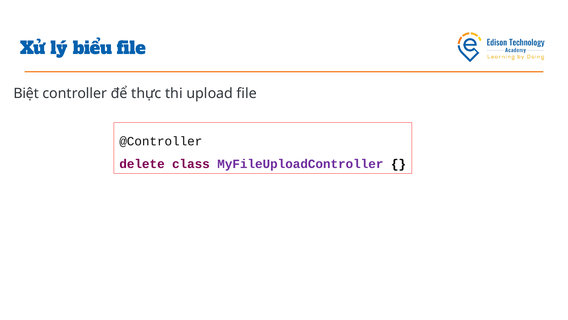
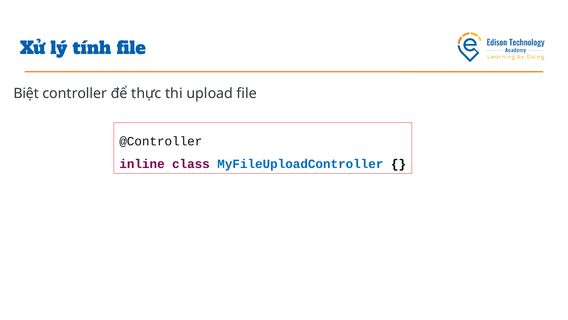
biểu: biểu -> tính
delete: delete -> inline
MyFileUploadController colour: purple -> blue
